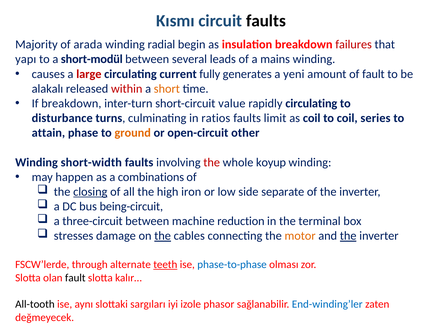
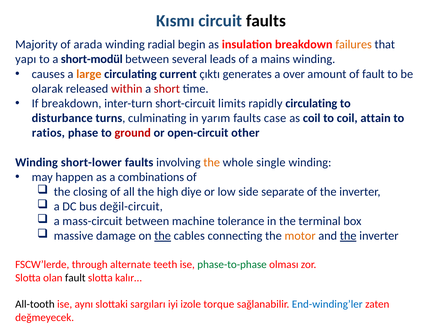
failures colour: red -> orange
large colour: red -> orange
fully: fully -> çıktı
yeni: yeni -> over
alakalı: alakalı -> olarak
short colour: orange -> red
value: value -> limits
ratios: ratios -> yarım
limit: limit -> case
series: series -> attain
attain: attain -> ratios
ground colour: orange -> red
short-width: short-width -> short-lower
the at (212, 162) colour: red -> orange
koyup: koyup -> single
closing underline: present -> none
iron: iron -> diye
being-circuit: being-circuit -> değil-circuit
three-circuit: three-circuit -> mass-circuit
reduction: reduction -> tolerance
stresses: stresses -> massive
teeth underline: present -> none
phase-to-phase colour: blue -> green
phasor: phasor -> torque
